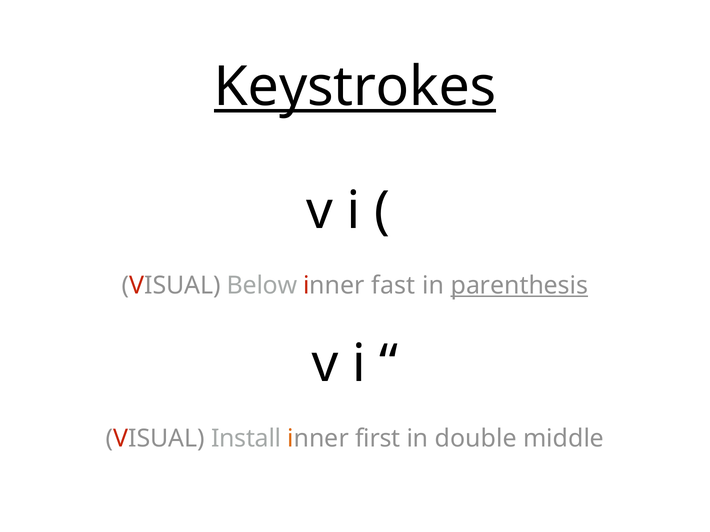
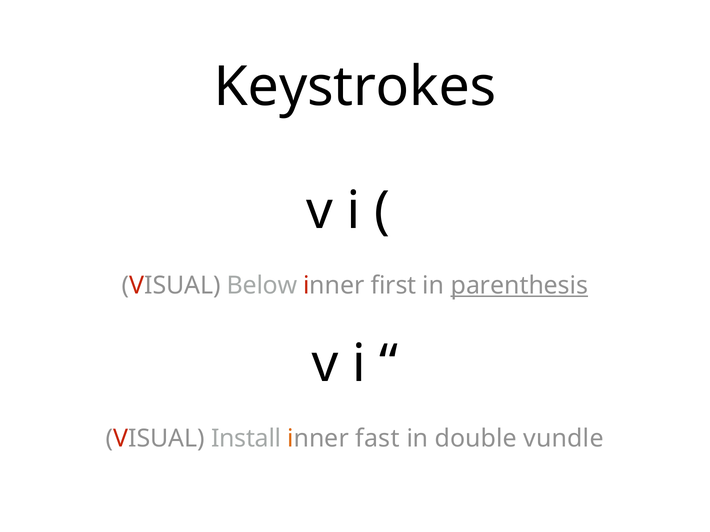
Keystrokes underline: present -> none
fast: fast -> first
first: first -> fast
middle: middle -> vundle
